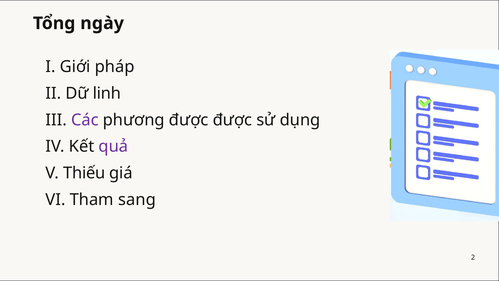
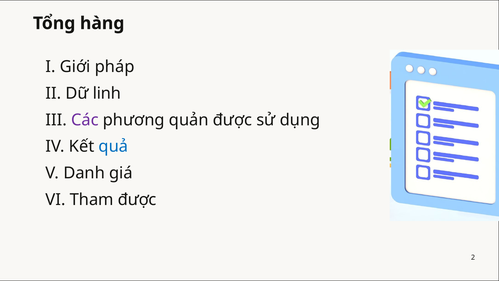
ngày: ngày -> hàng
phương được: được -> quản
quả colour: purple -> blue
Thiếu: Thiếu -> Danh
Tham sang: sang -> được
